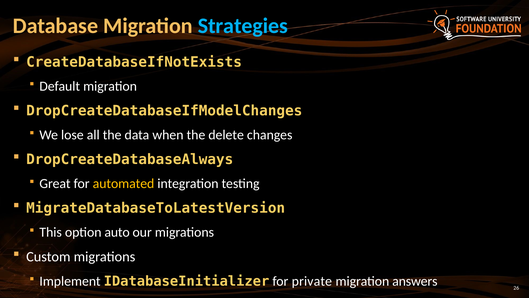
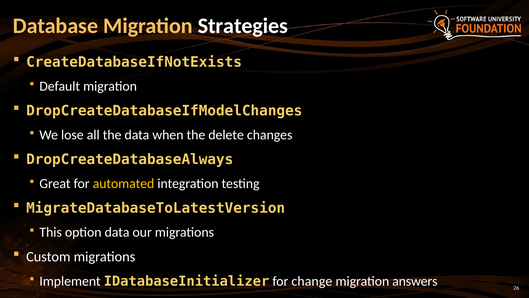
Strategies colour: light blue -> white
option auto: auto -> data
private: private -> change
